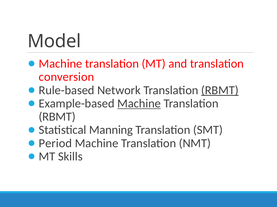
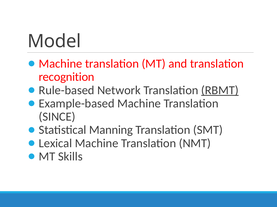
conversion: conversion -> recognition
Machine at (139, 104) underline: present -> none
RBMT at (57, 117): RBMT -> SINCE
Period: Period -> Lexical
